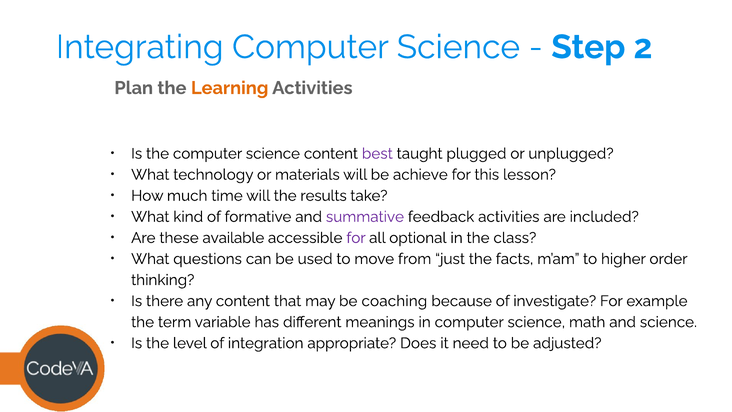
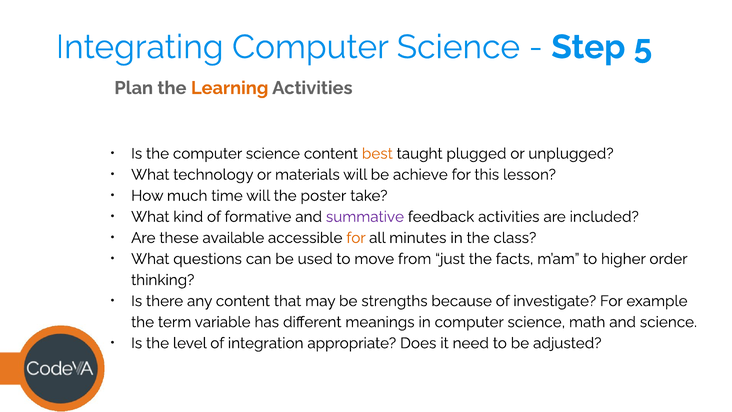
2: 2 -> 5
best colour: purple -> orange
results: results -> poster
for at (356, 238) colour: purple -> orange
optional: optional -> minutes
coaching: coaching -> strengths
